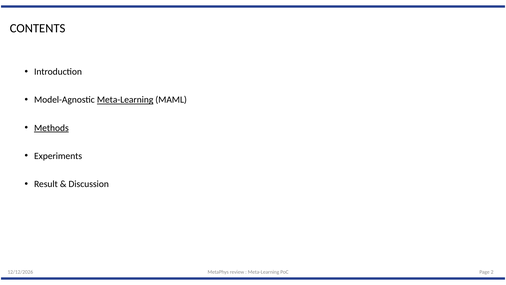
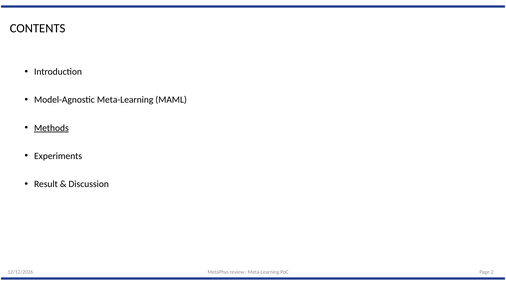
Meta-Learning at (125, 100) underline: present -> none
